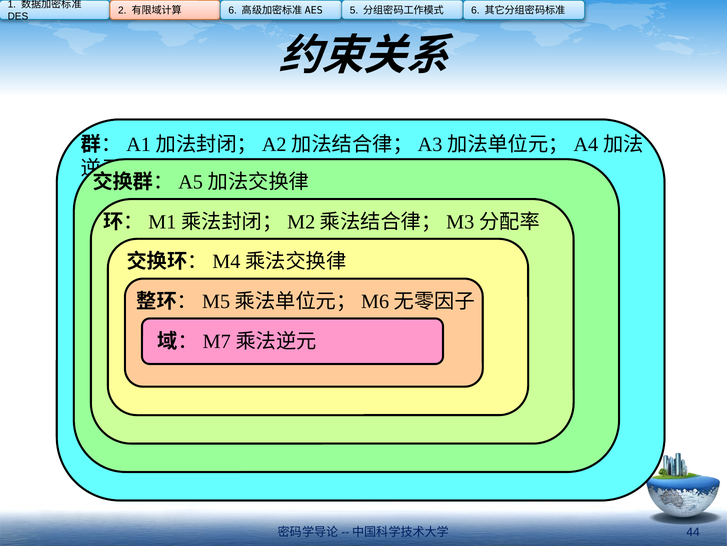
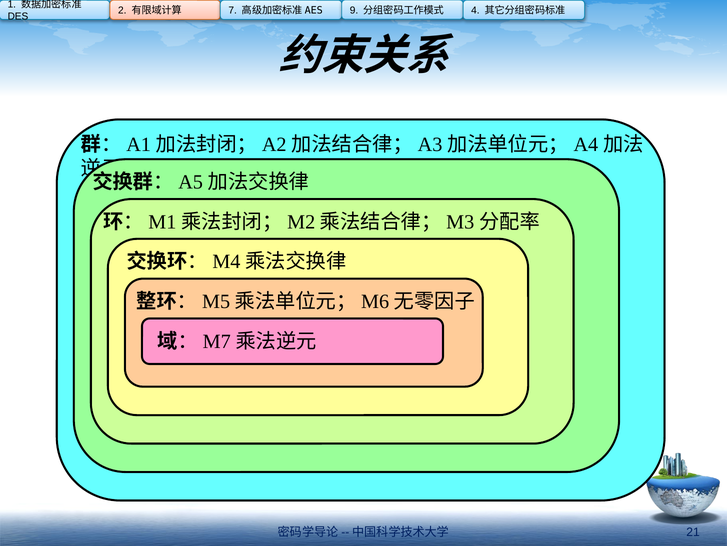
6 at (233, 11): 6 -> 7
5: 5 -> 9
6 at (475, 11): 6 -> 4
44: 44 -> 21
